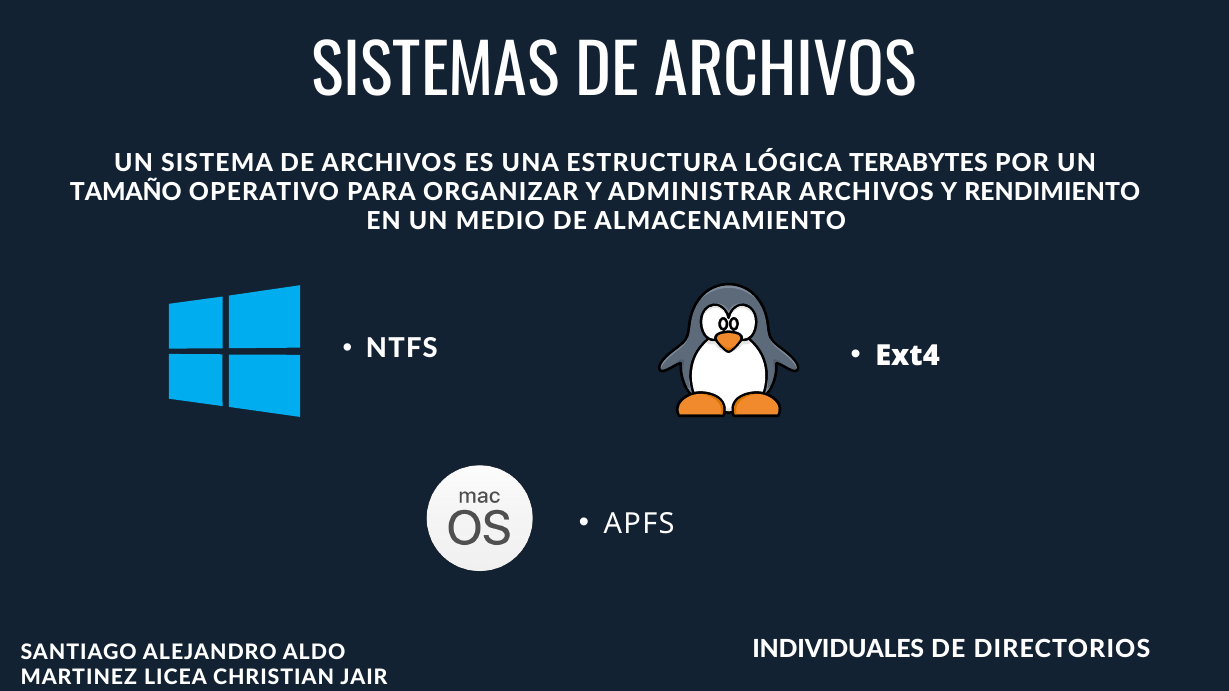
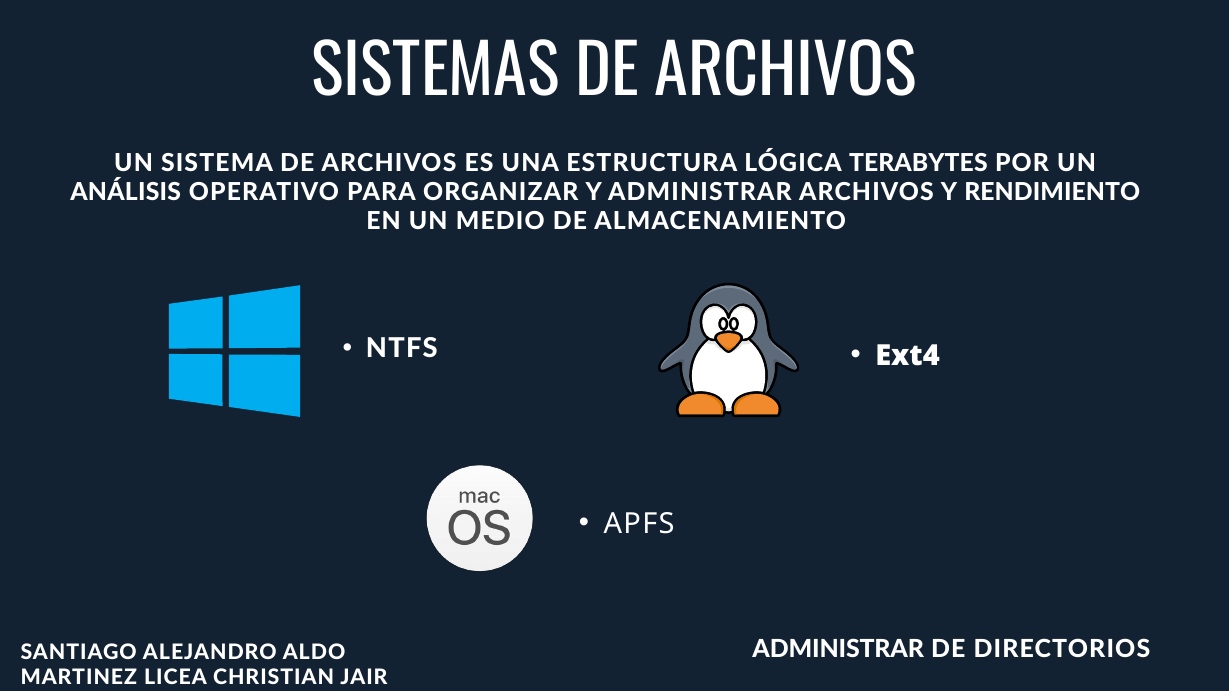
TAMAÑO: TAMAÑO -> ANÁLISIS
INDIVIDUALES at (838, 650): INDIVIDUALES -> ADMINISTRAR
